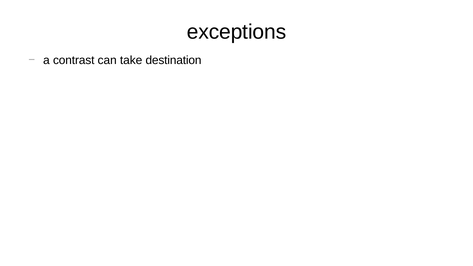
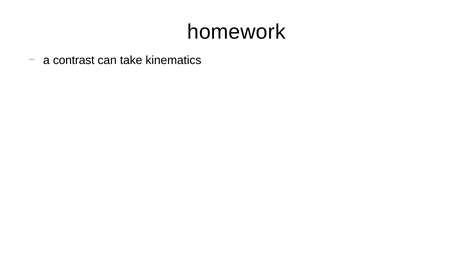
exceptions: exceptions -> homework
destination: destination -> kinematics
